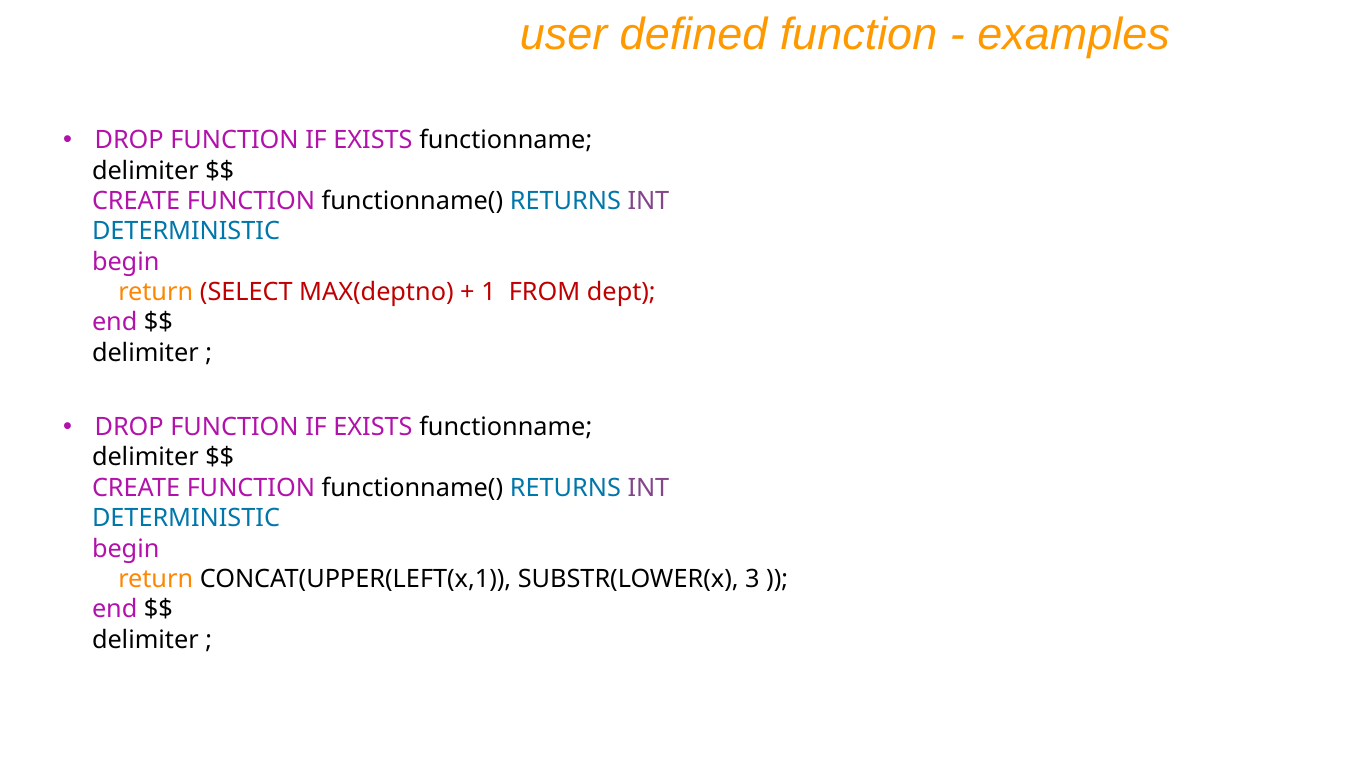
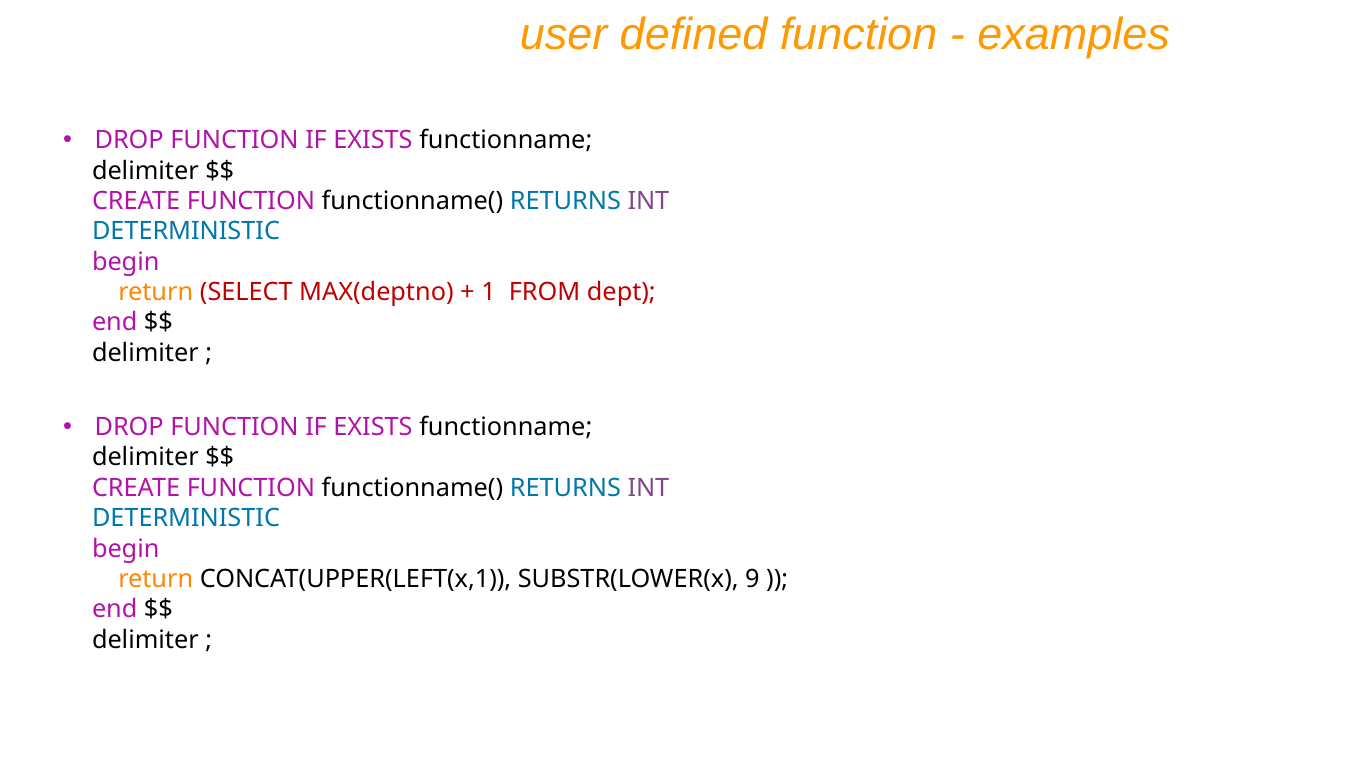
3: 3 -> 9
